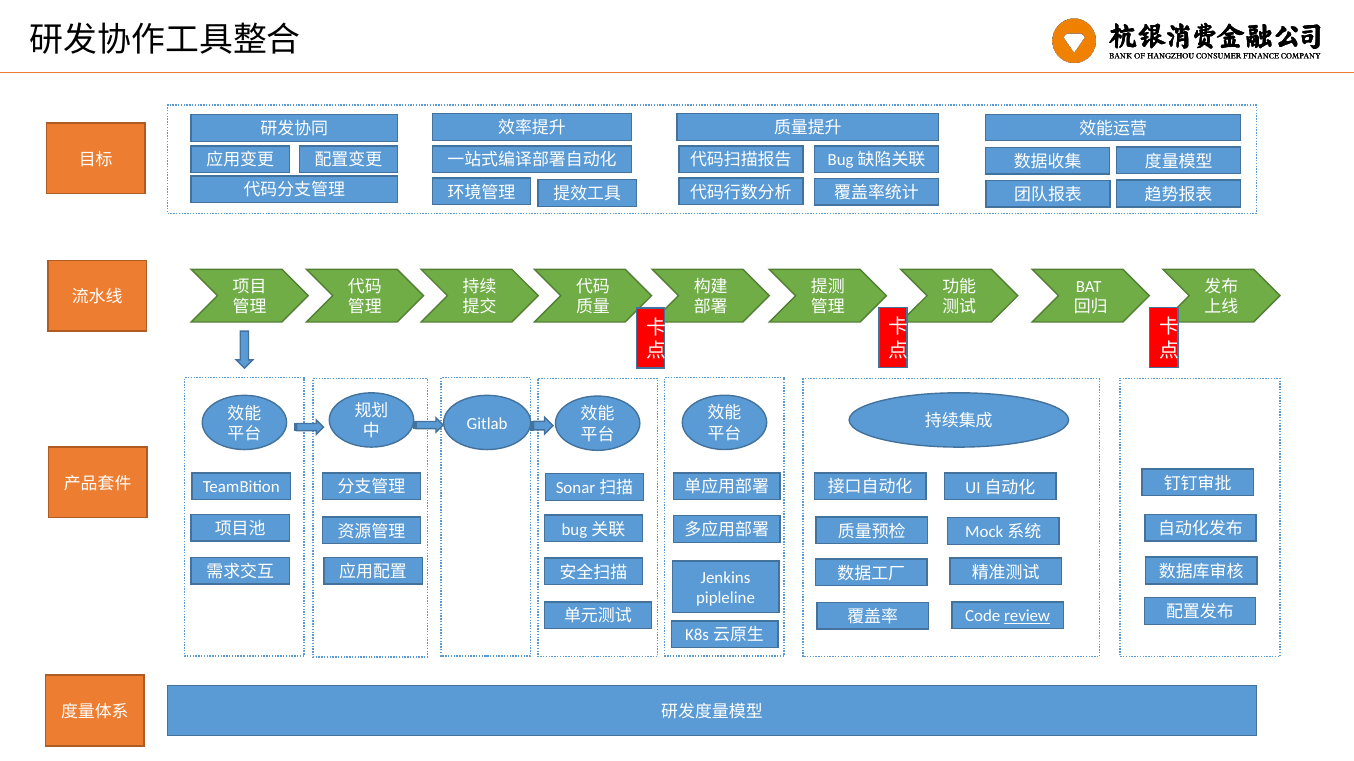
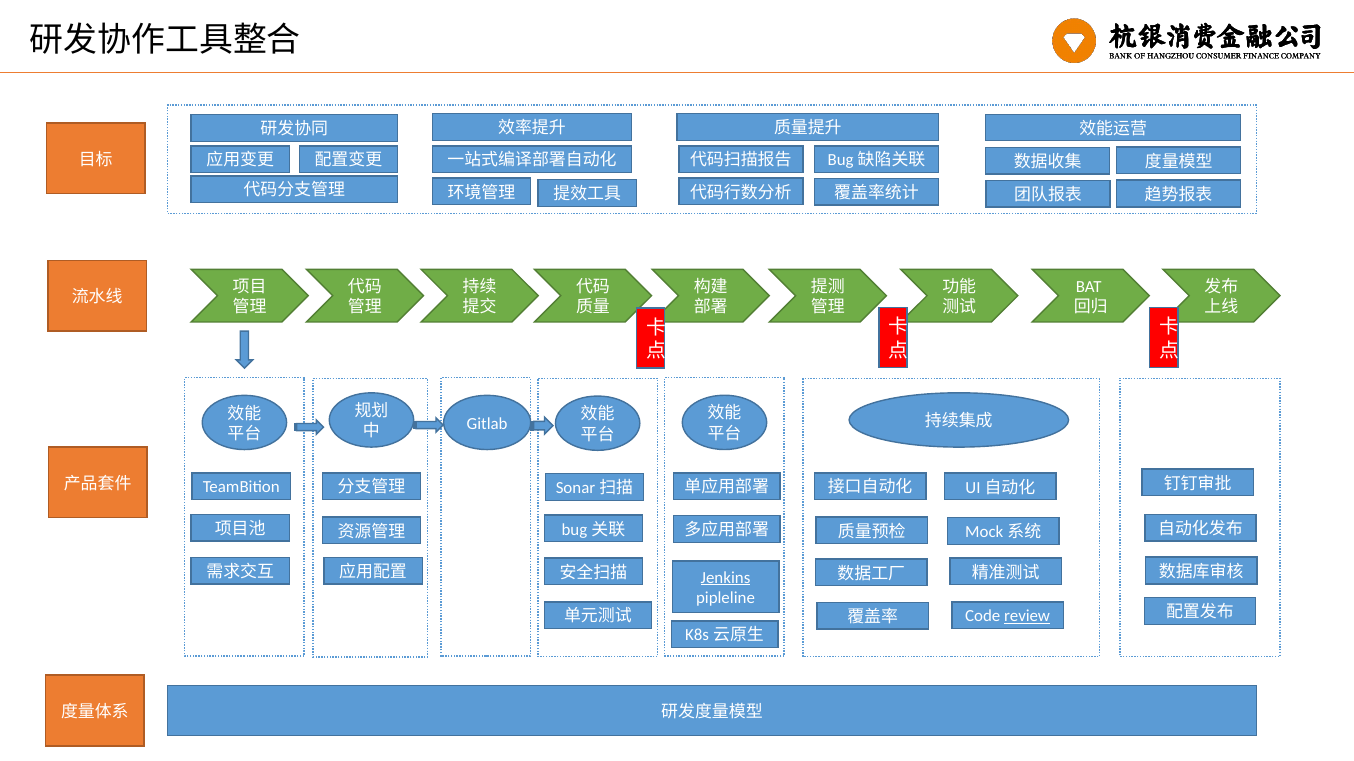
Jenkins underline: none -> present
